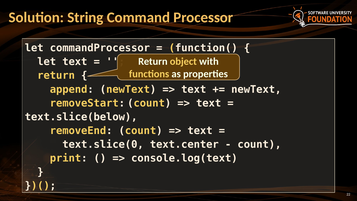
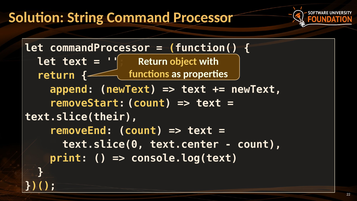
text.slice(below: text.slice(below -> text.slice(their
